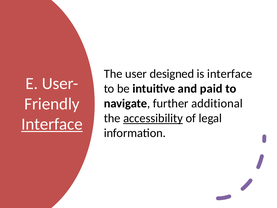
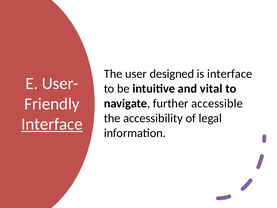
paid: paid -> vital
additional: additional -> accessible
accessibility underline: present -> none
